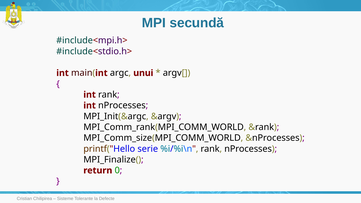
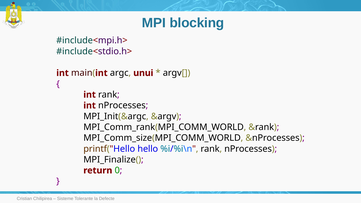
secundă: secundă -> blocking
serie: serie -> hello
